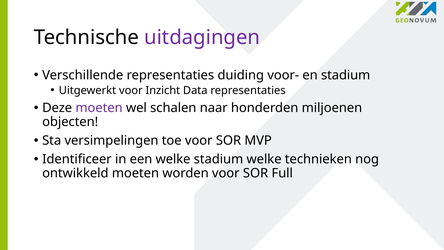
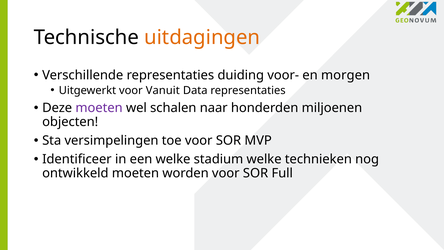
uitdagingen colour: purple -> orange
en stadium: stadium -> morgen
Inzicht: Inzicht -> Vanuit
